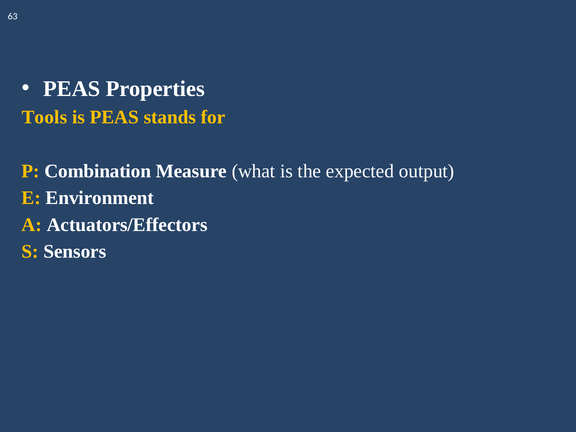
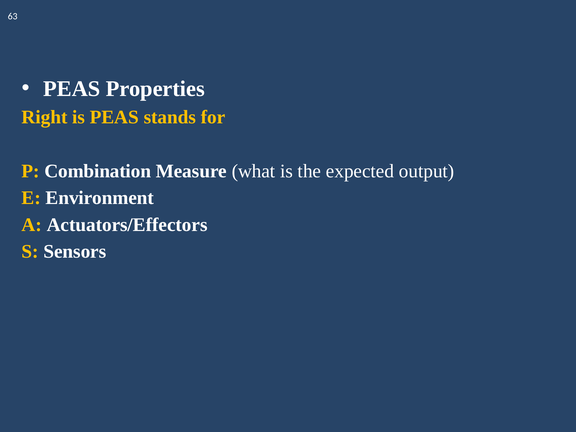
Tools: Tools -> Right
